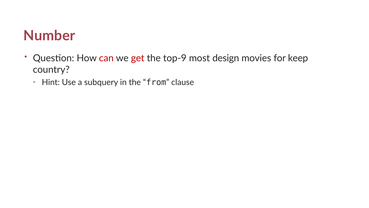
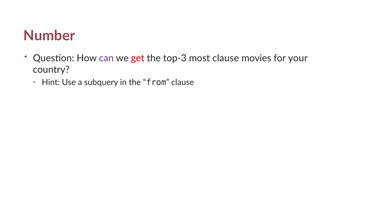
can colour: red -> purple
top-9: top-9 -> top-3
most design: design -> clause
keep: keep -> your
